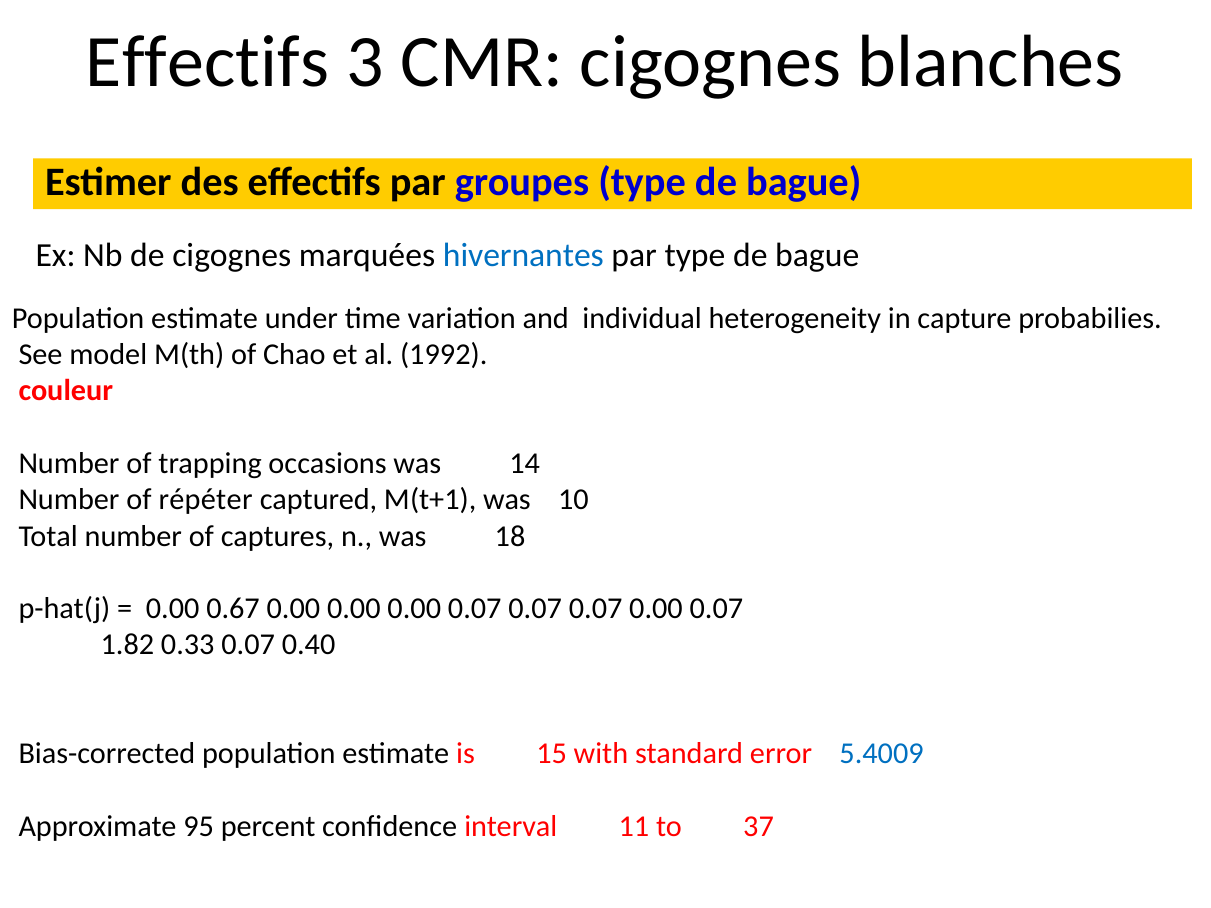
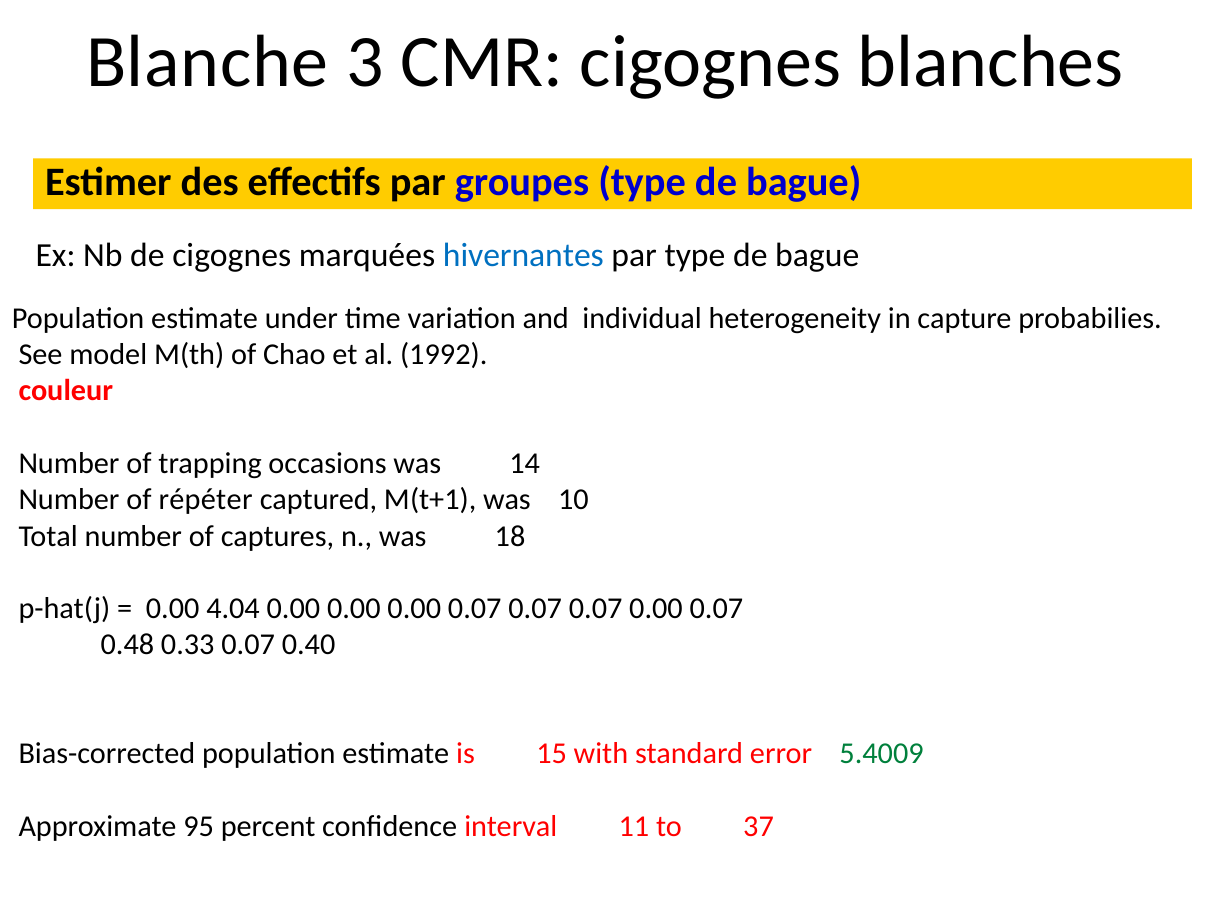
Effectifs at (208, 63): Effectifs -> Blanche
0.67: 0.67 -> 4.04
1.82: 1.82 -> 0.48
5.4009 colour: blue -> green
